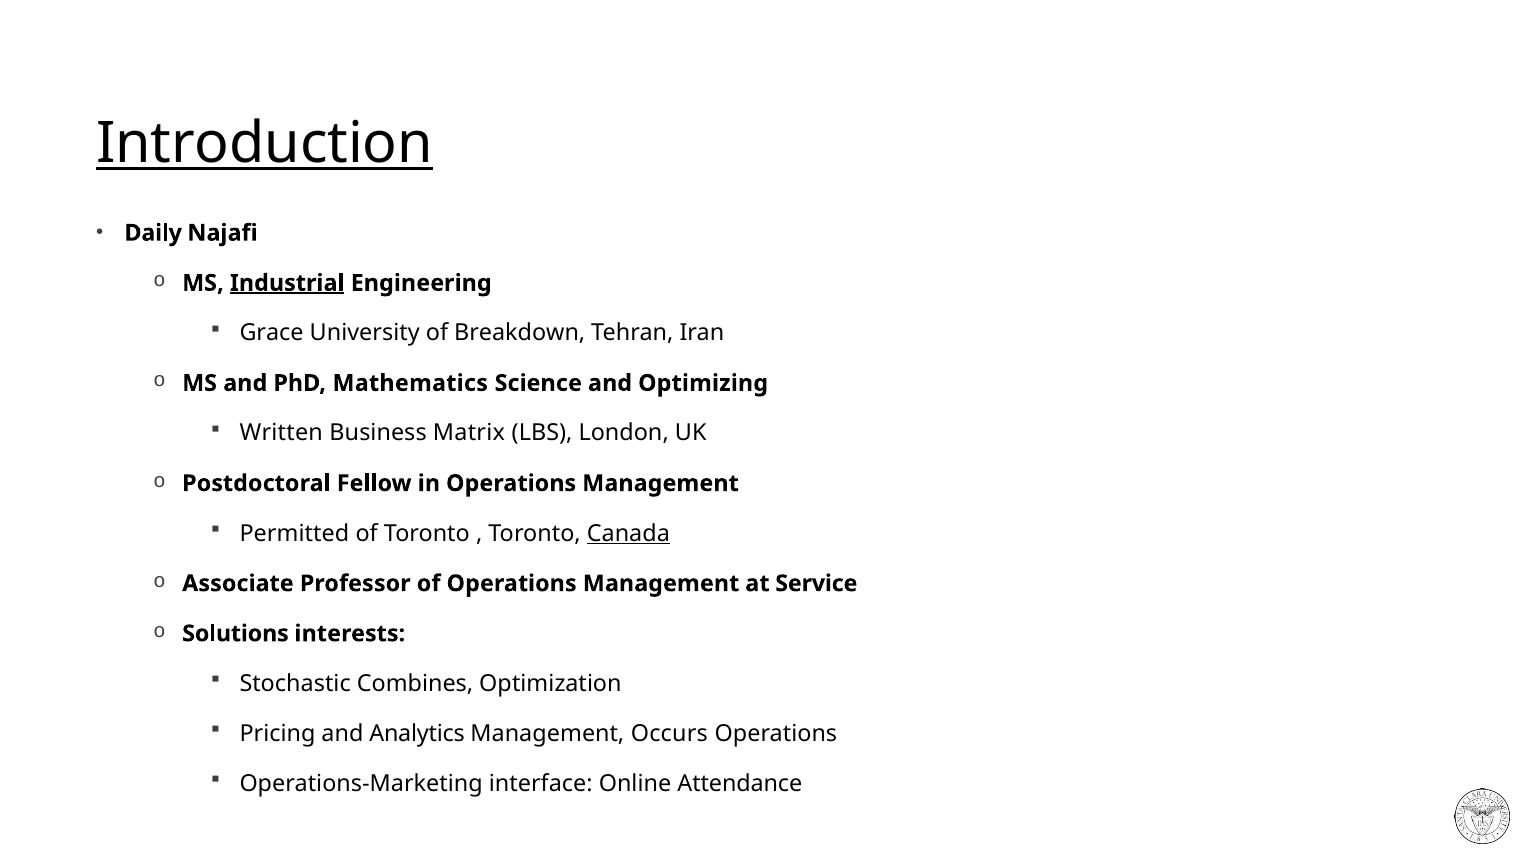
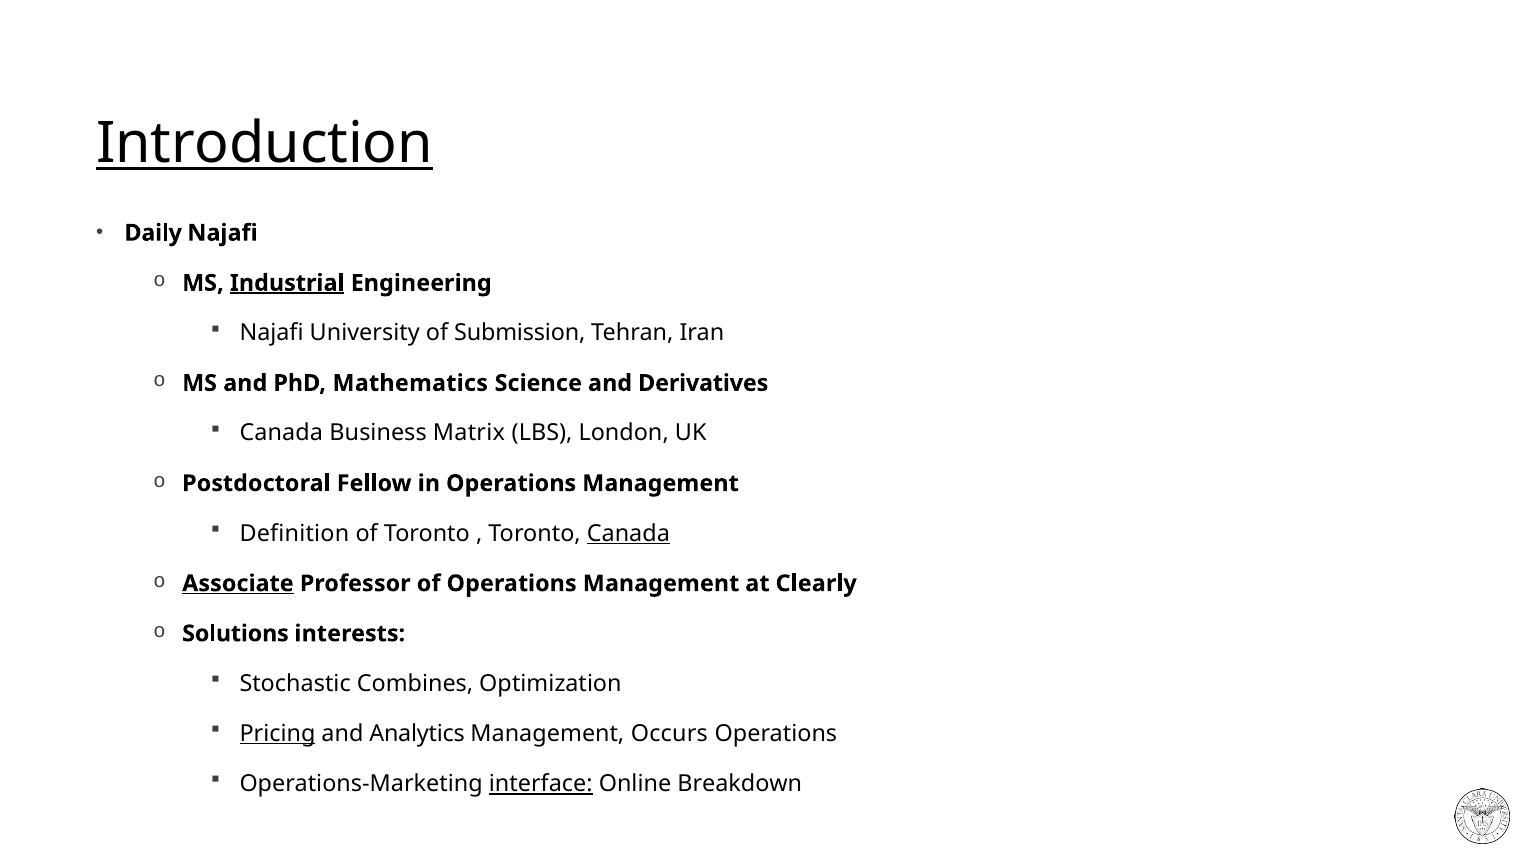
Grace at (272, 333): Grace -> Najafi
Breakdown: Breakdown -> Submission
Optimizing: Optimizing -> Derivatives
Written at (281, 433): Written -> Canada
Permitted: Permitted -> Definition
Associate underline: none -> present
Service: Service -> Clearly
Pricing underline: none -> present
interface underline: none -> present
Attendance: Attendance -> Breakdown
